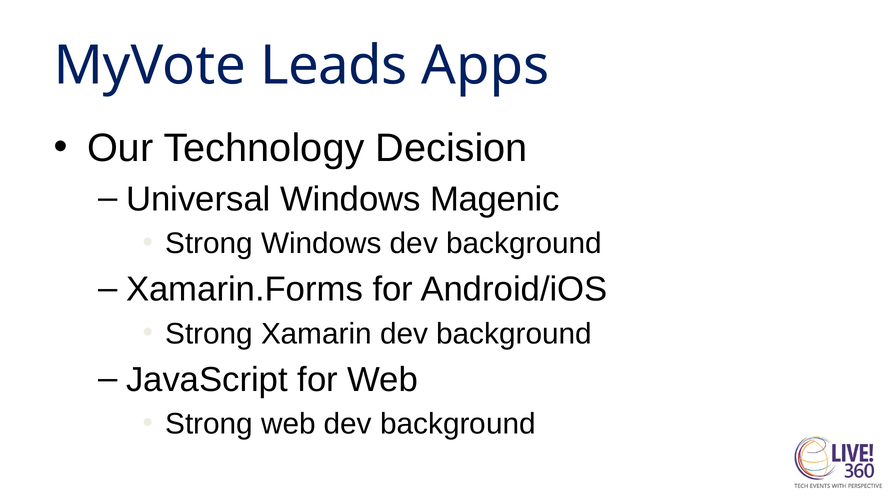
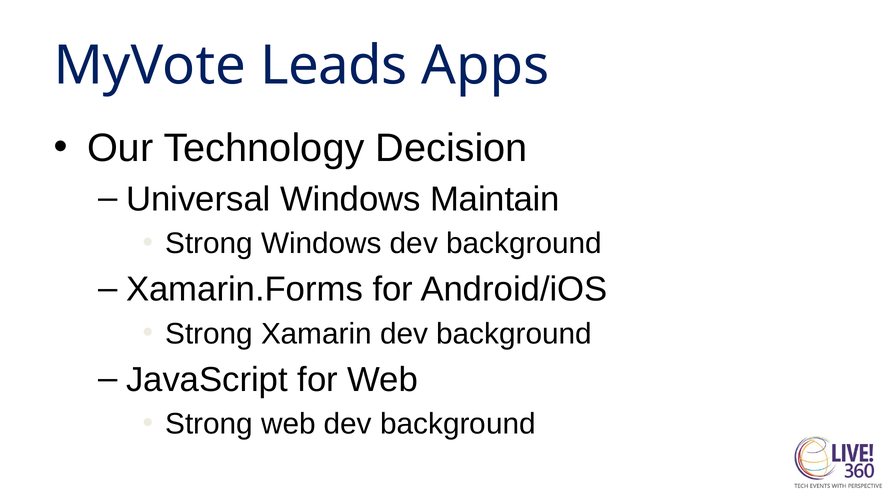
Magenic: Magenic -> Maintain
